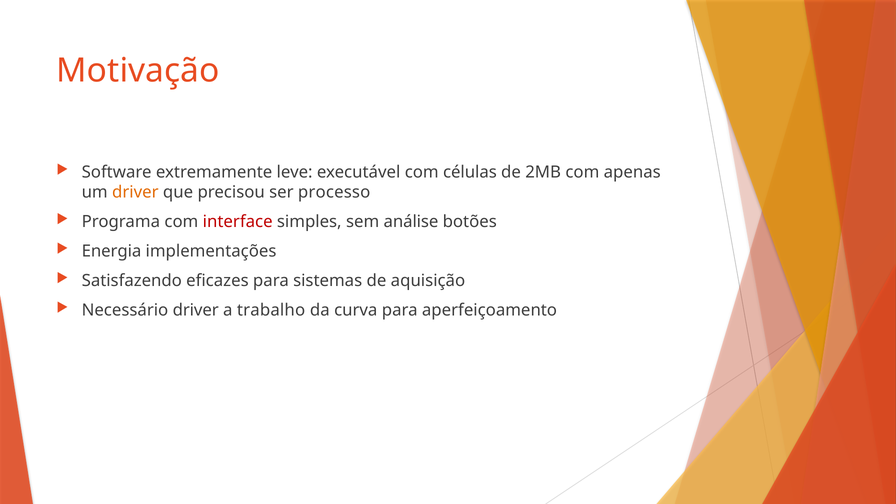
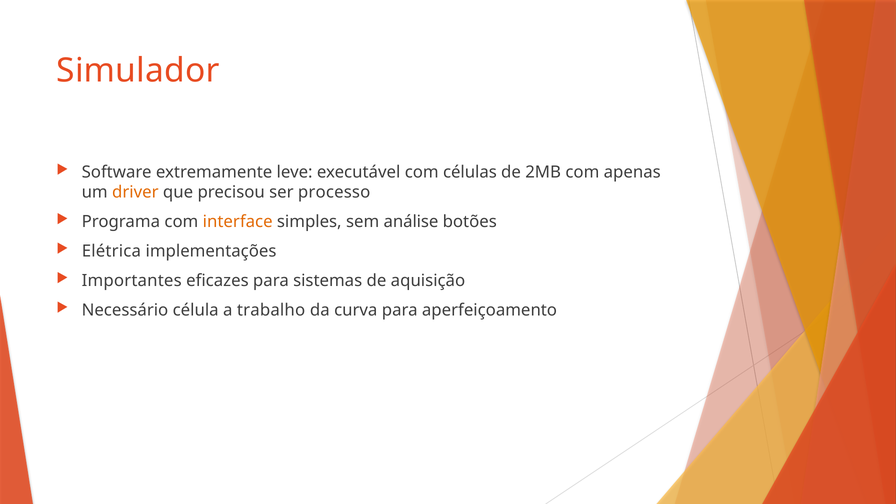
Motivação: Motivação -> Simulador
interface colour: red -> orange
Energia: Energia -> Elétrica
Satisfazendo: Satisfazendo -> Importantes
Necessário driver: driver -> célula
